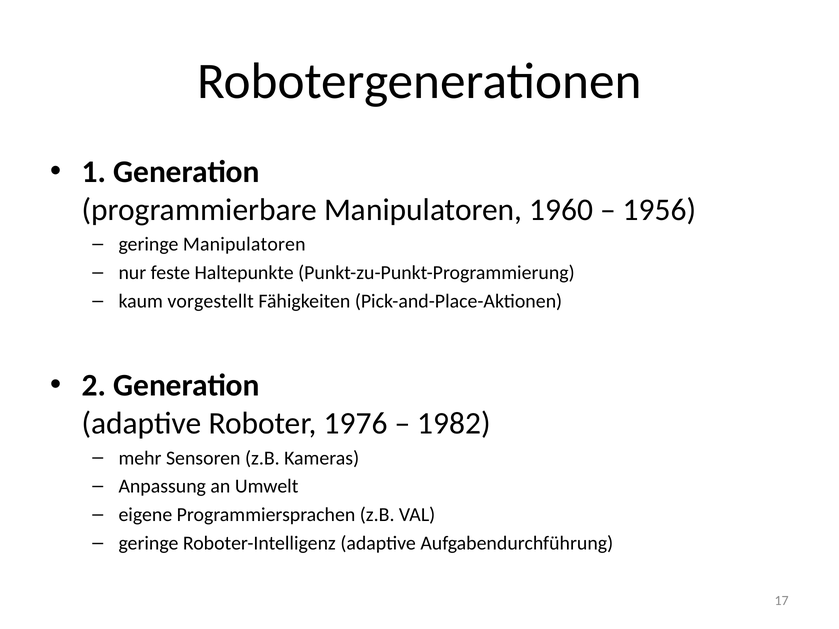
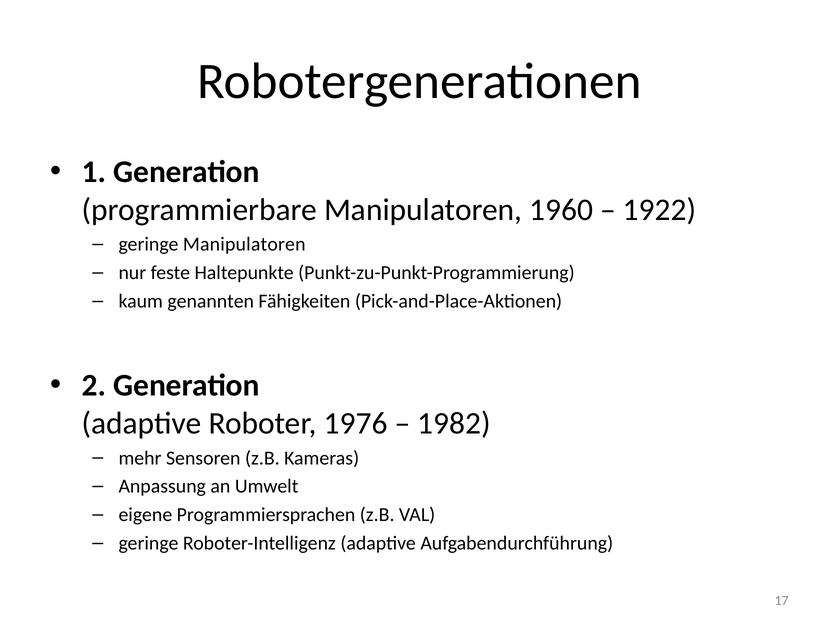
1956: 1956 -> 1922
vorgestellt: vorgestellt -> genannten
